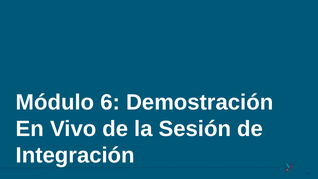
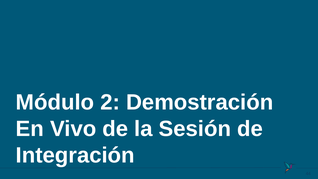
6: 6 -> 2
